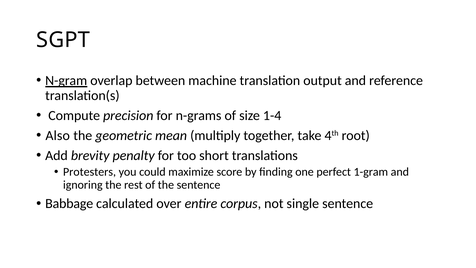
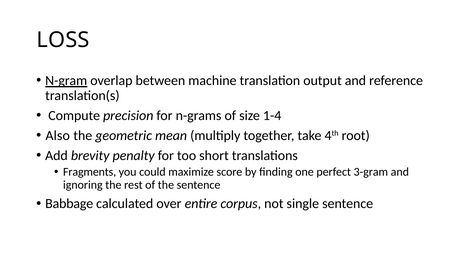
SGPT: SGPT -> LOSS
Protesters: Protesters -> Fragments
1-gram: 1-gram -> 3-gram
